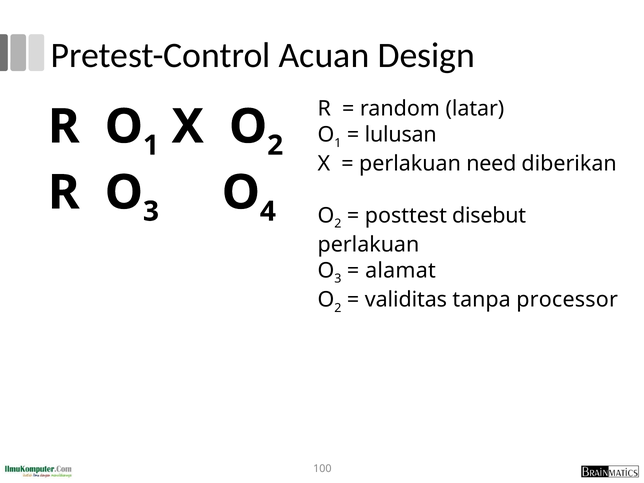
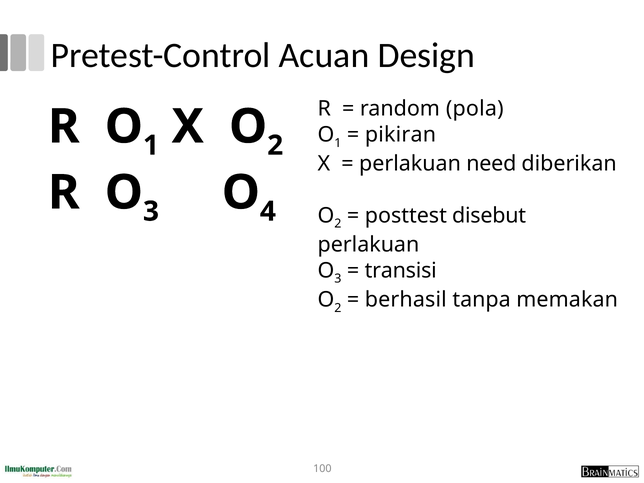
latar: latar -> pola
lulusan: lulusan -> pikiran
alamat: alamat -> transisi
validitas: validitas -> berhasil
processor: processor -> memakan
